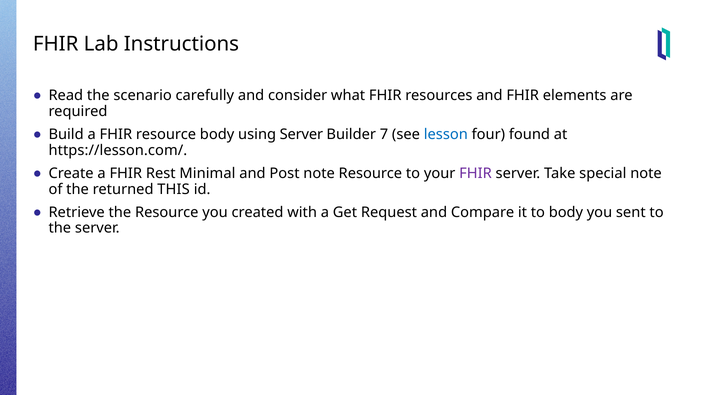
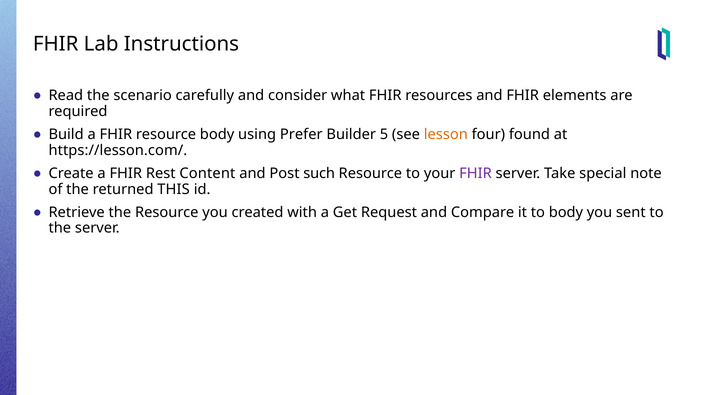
using Server: Server -> Prefer
7: 7 -> 5
lesson colour: blue -> orange
Minimal: Minimal -> Content
Post note: note -> such
